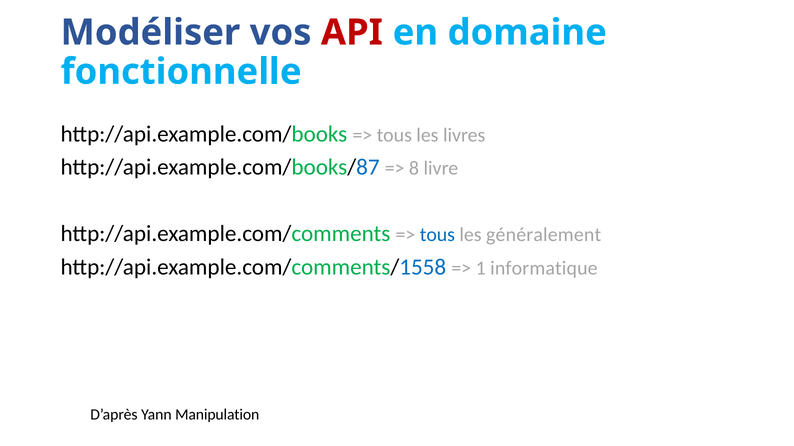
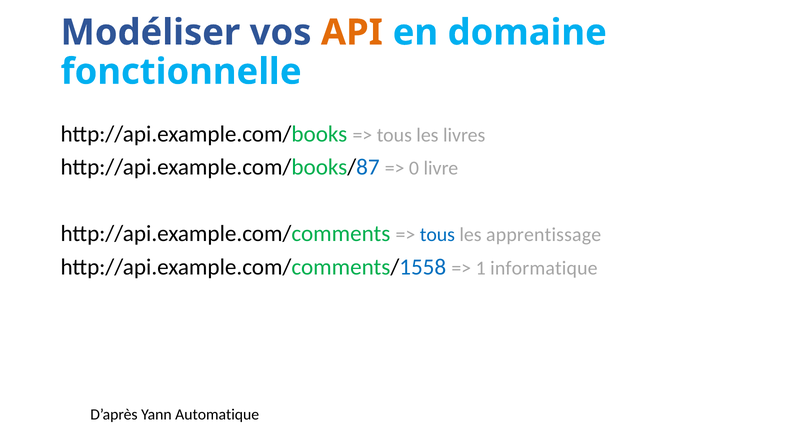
API colour: red -> orange
8: 8 -> 0
généralement: généralement -> apprentissage
Manipulation: Manipulation -> Automatique
